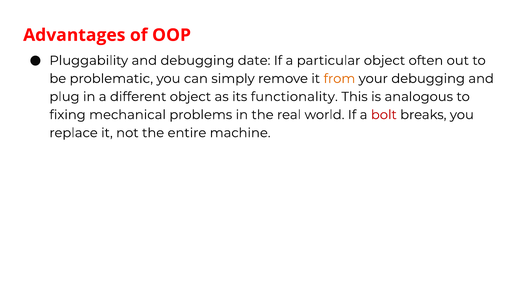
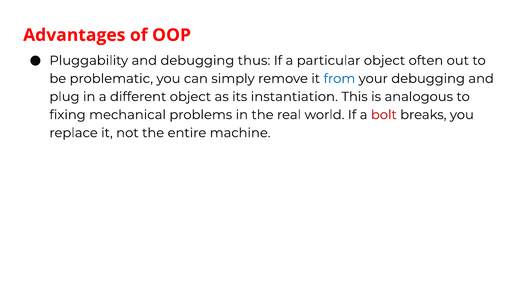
date: date -> thus
from colour: orange -> blue
functionality: functionality -> instantiation
